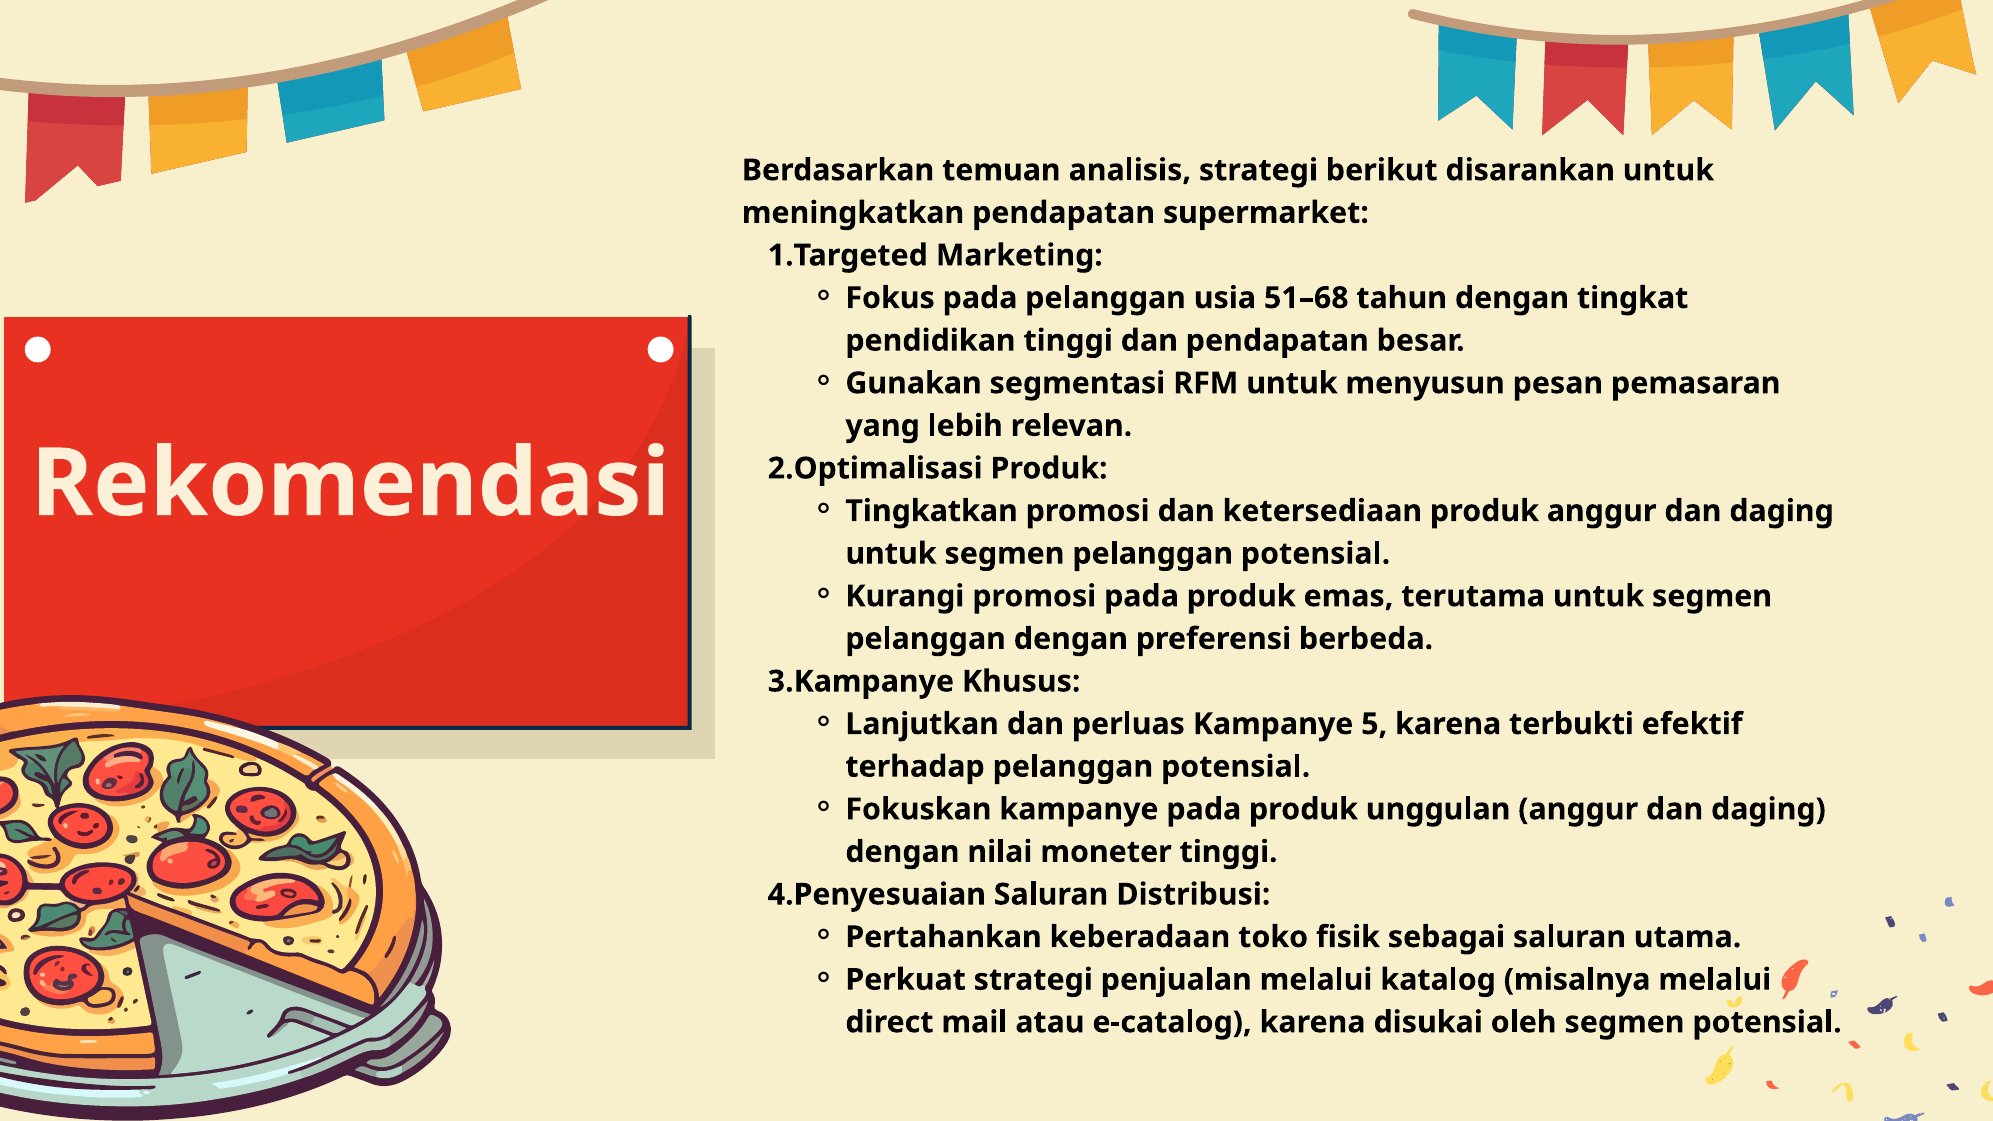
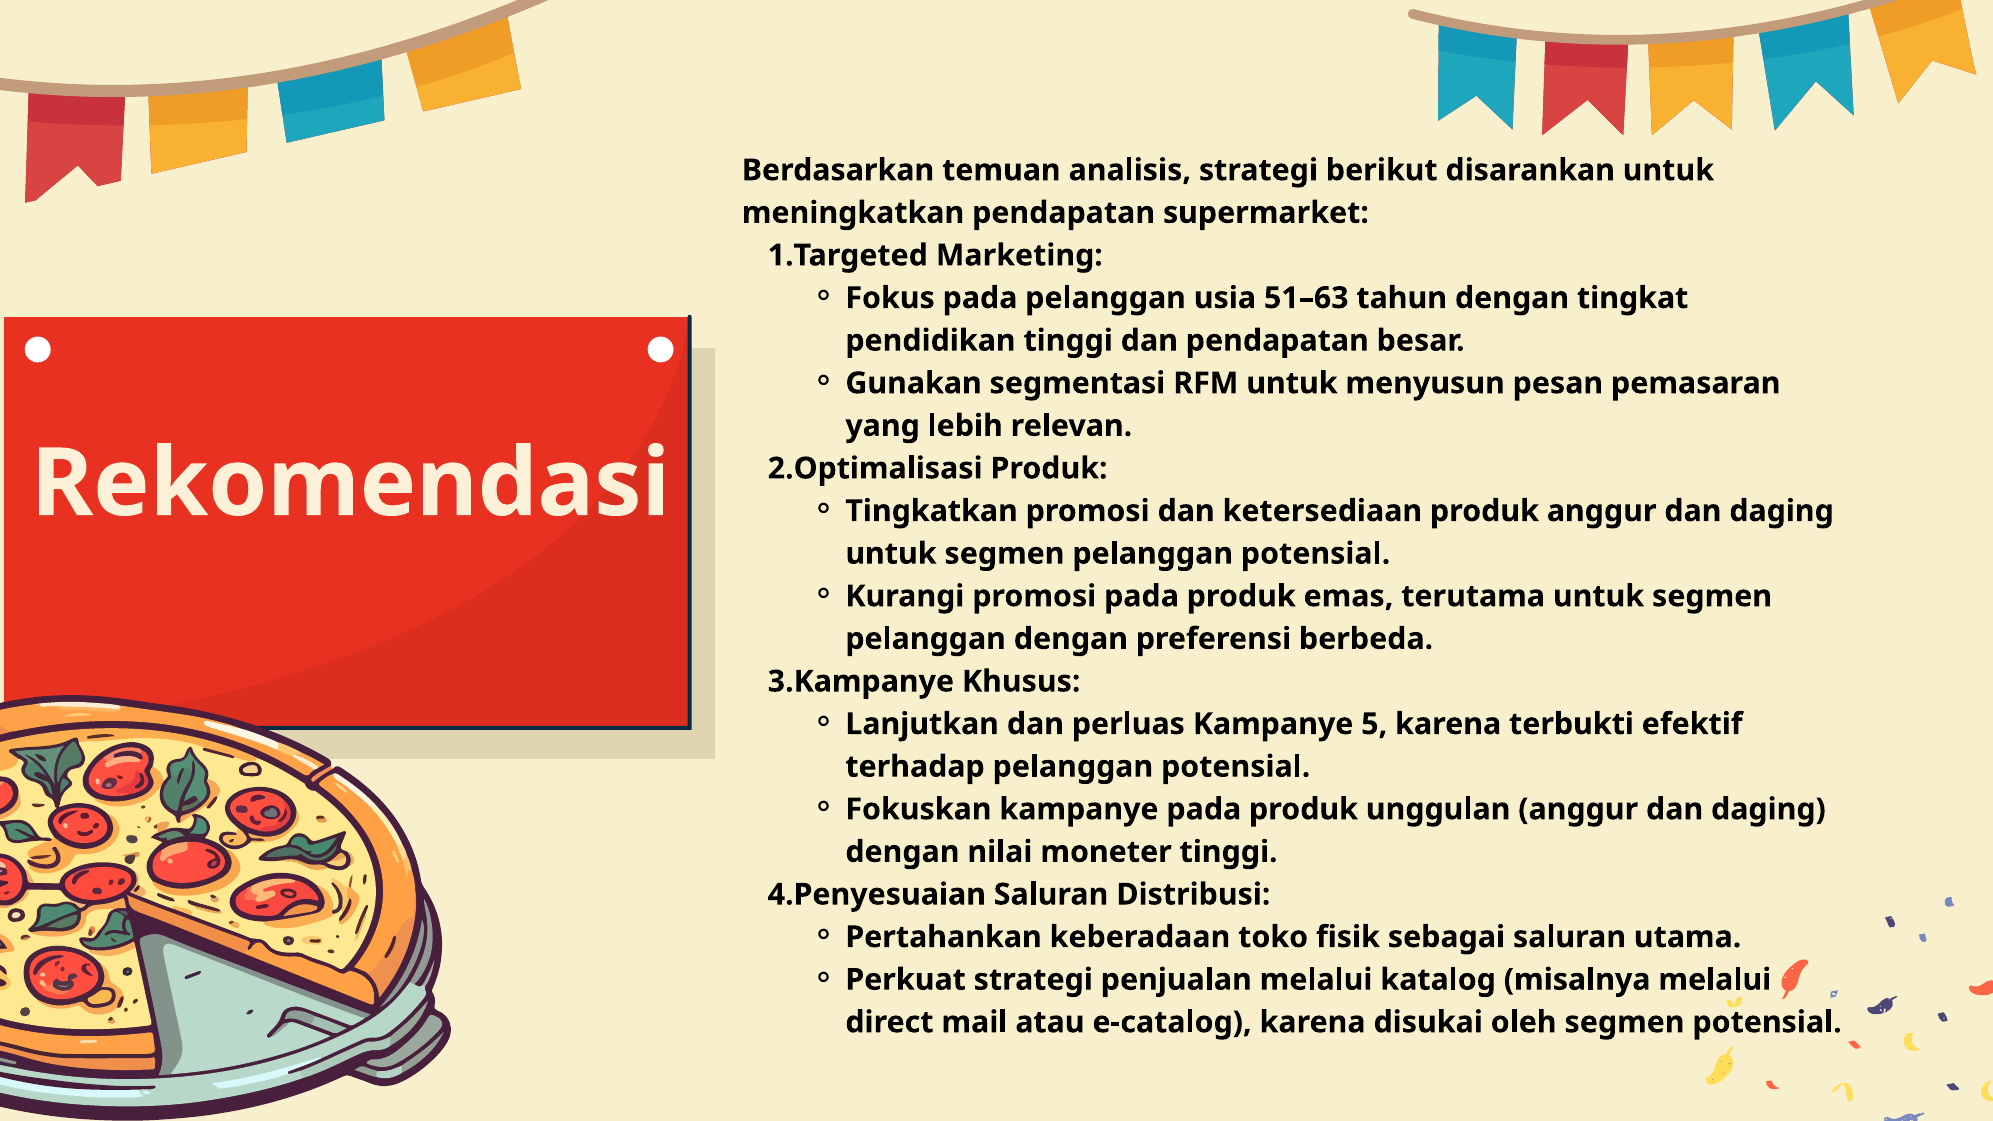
51–68: 51–68 -> 51–63
